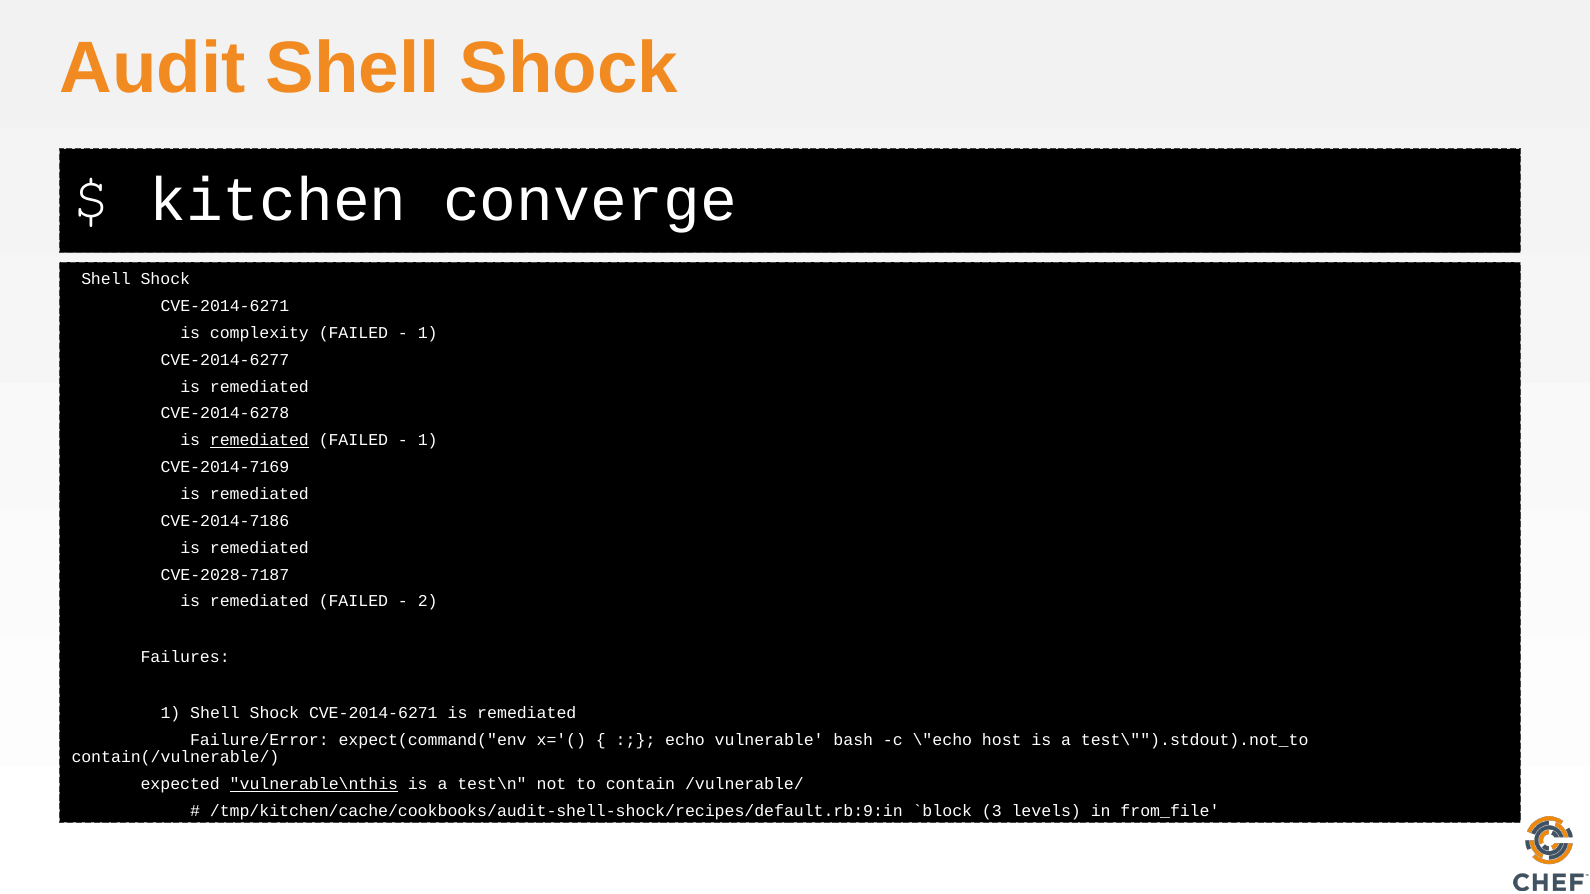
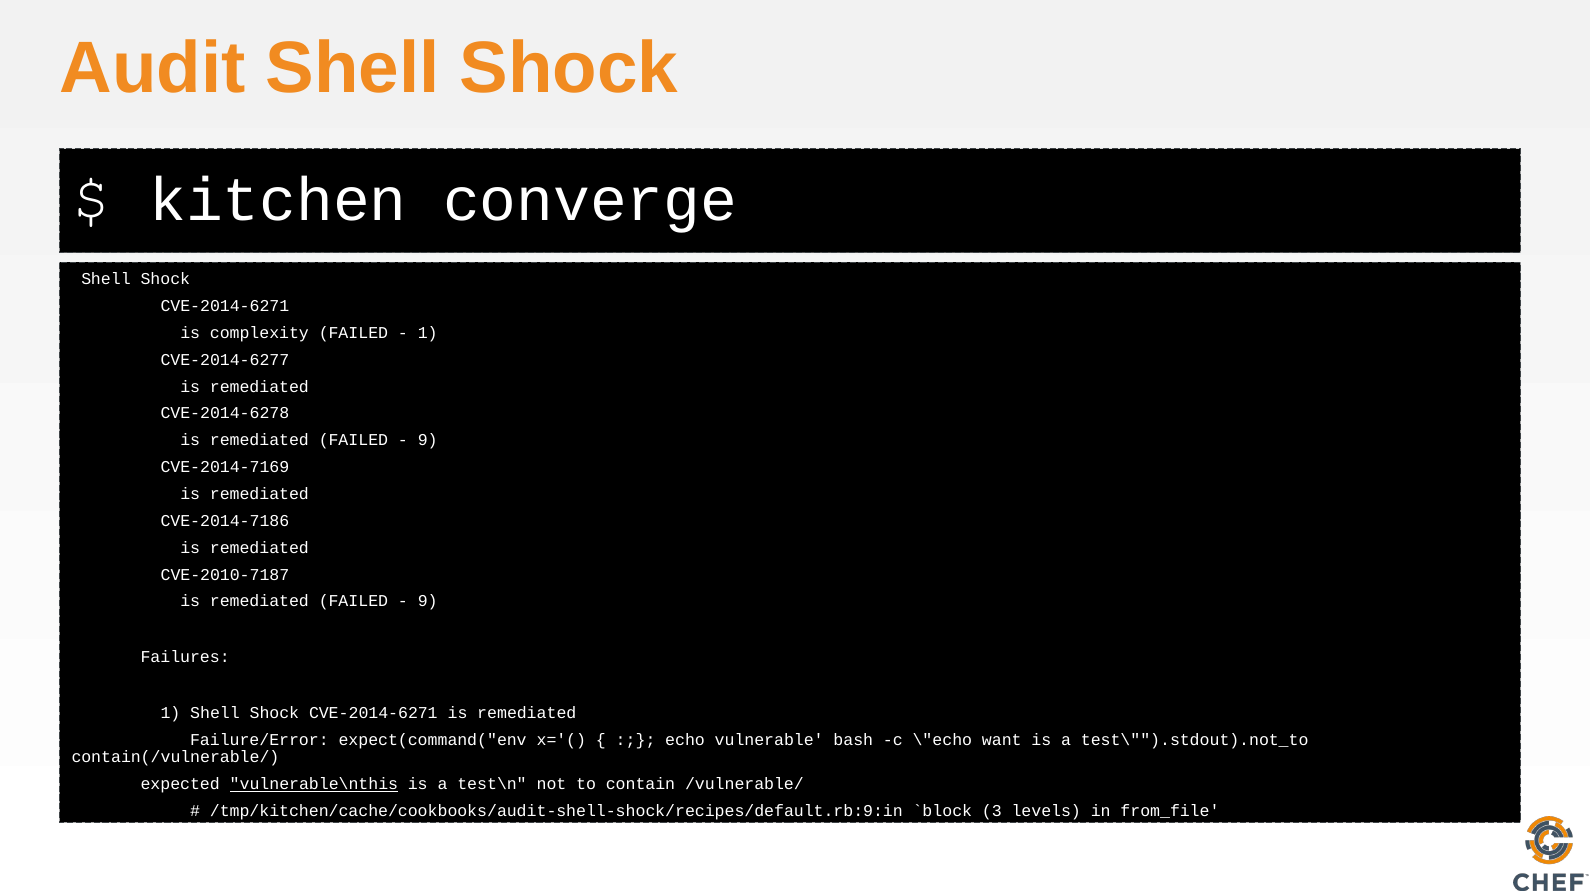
remediated at (259, 441) underline: present -> none
1 at (428, 441): 1 -> 9
CVE-2028-7187: CVE-2028-7187 -> CVE-2010-7187
2 at (428, 602): 2 -> 9
host: host -> want
